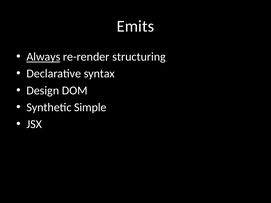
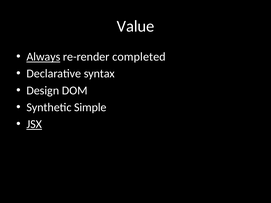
Emits: Emits -> Value
structuring: structuring -> completed
JSX underline: none -> present
